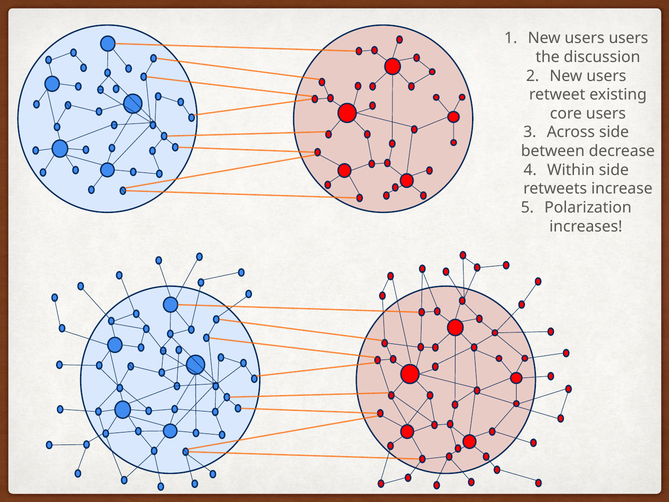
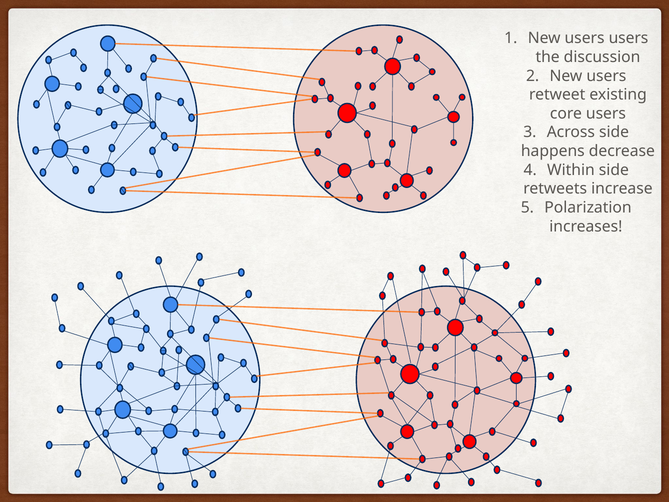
between: between -> happens
